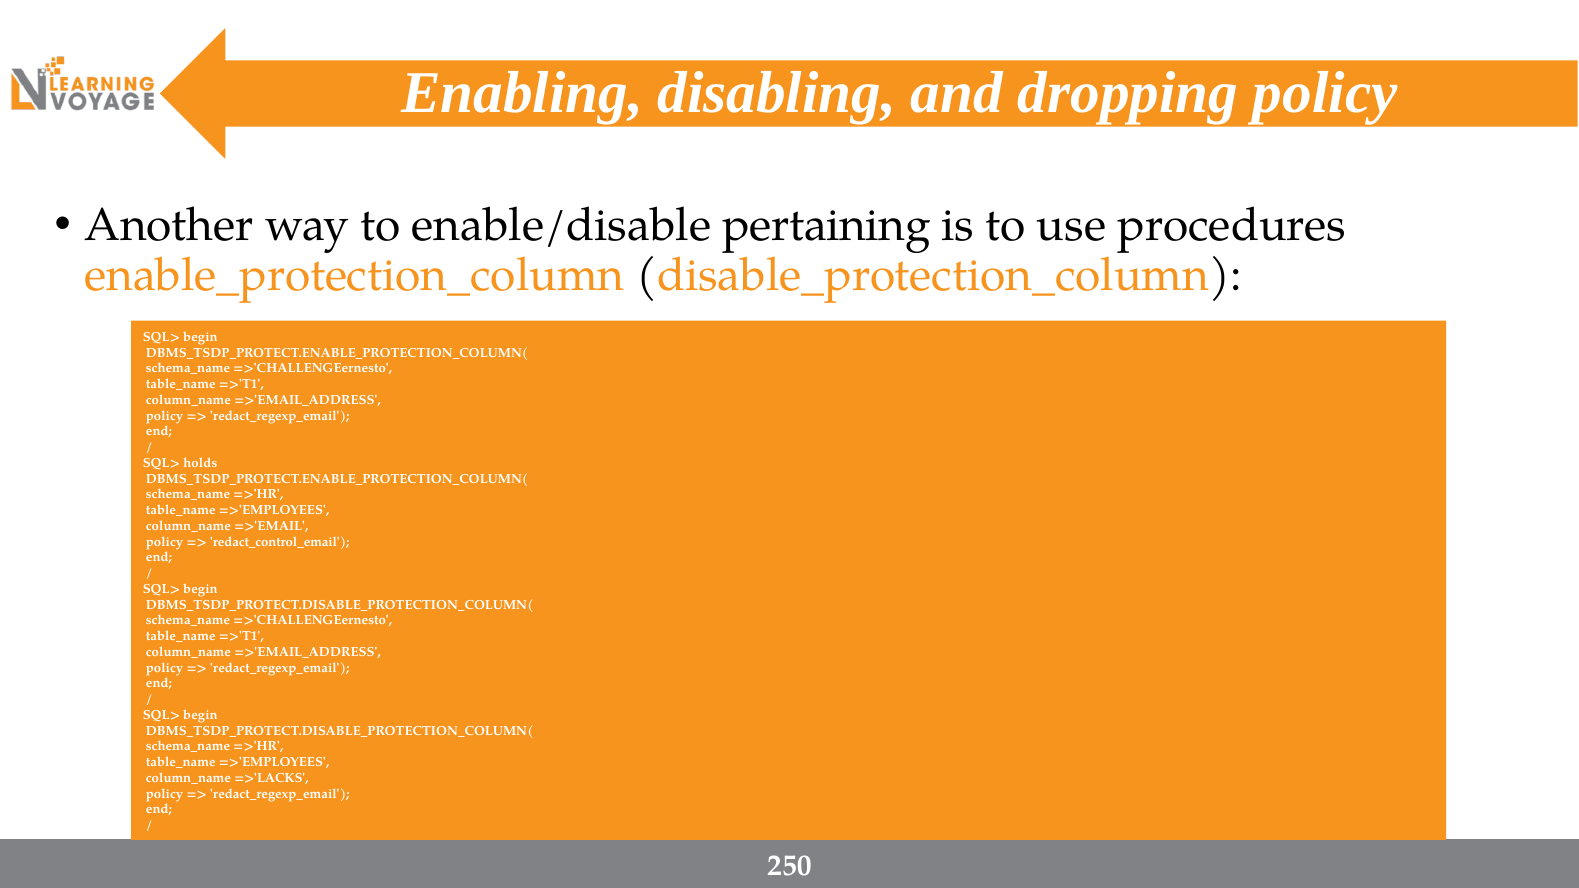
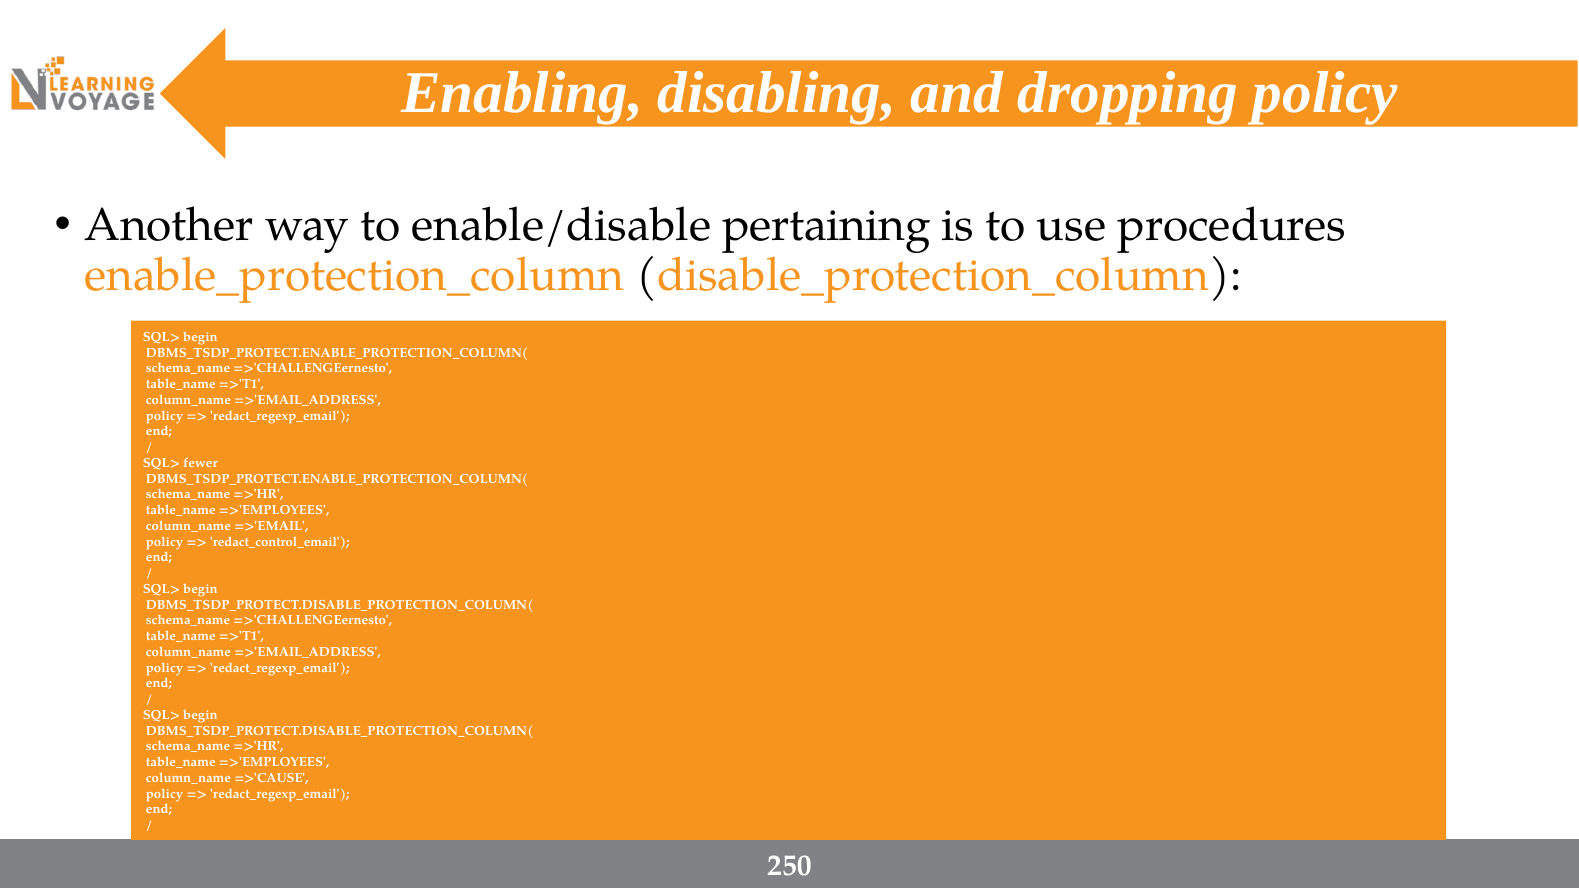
holds: holds -> fewer
=>'LACKS: =>'LACKS -> =>'CAUSE
